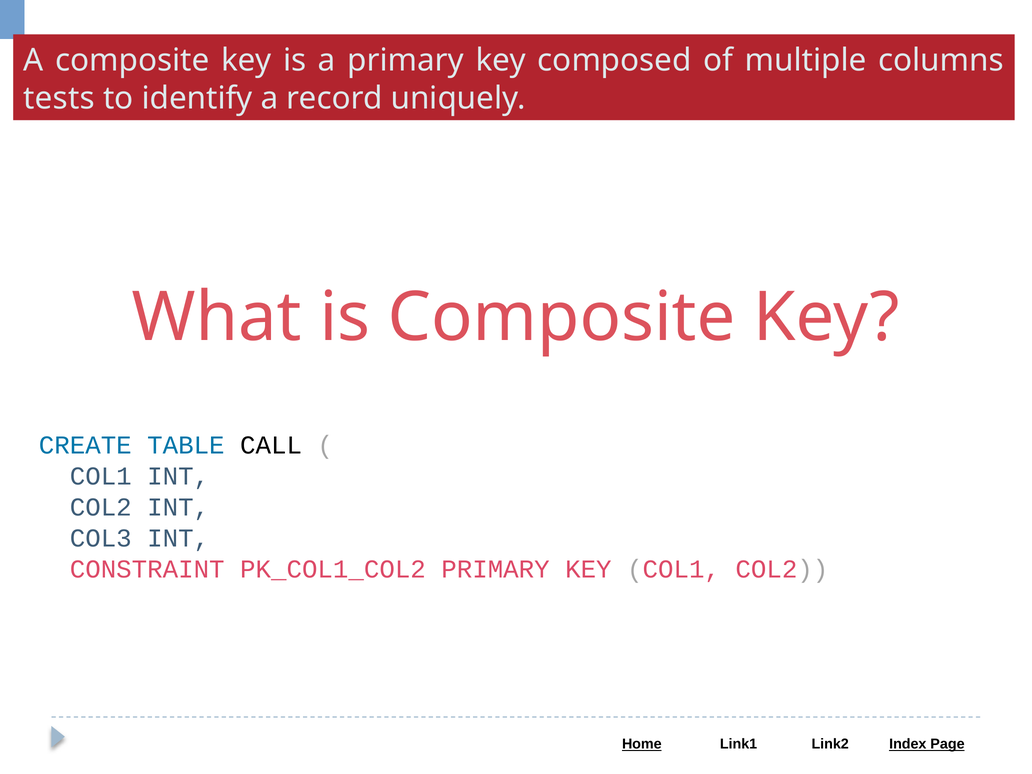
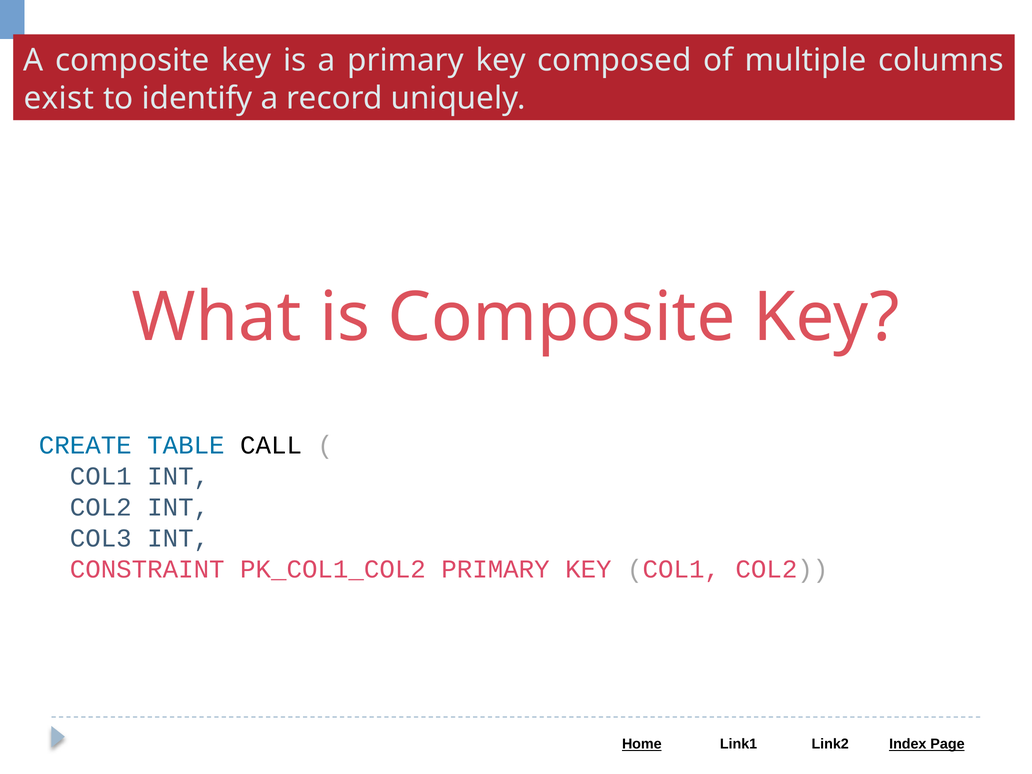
tests: tests -> exist
